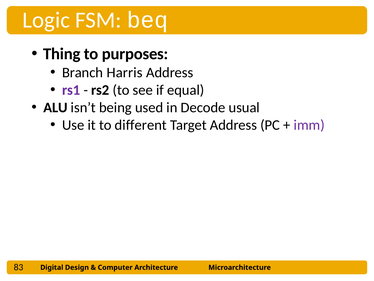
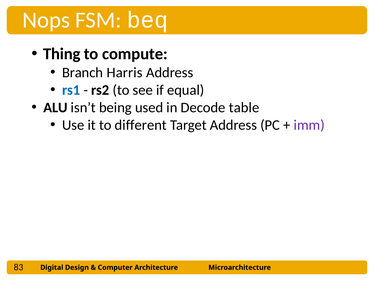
Logic: Logic -> Nops
purposes: purposes -> compute
rs1 colour: purple -> blue
usual: usual -> table
